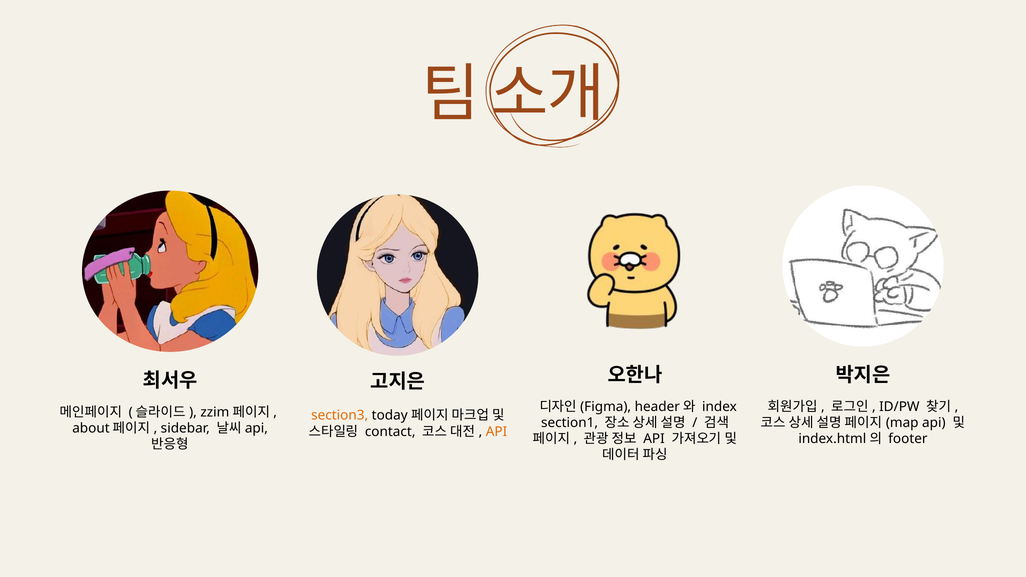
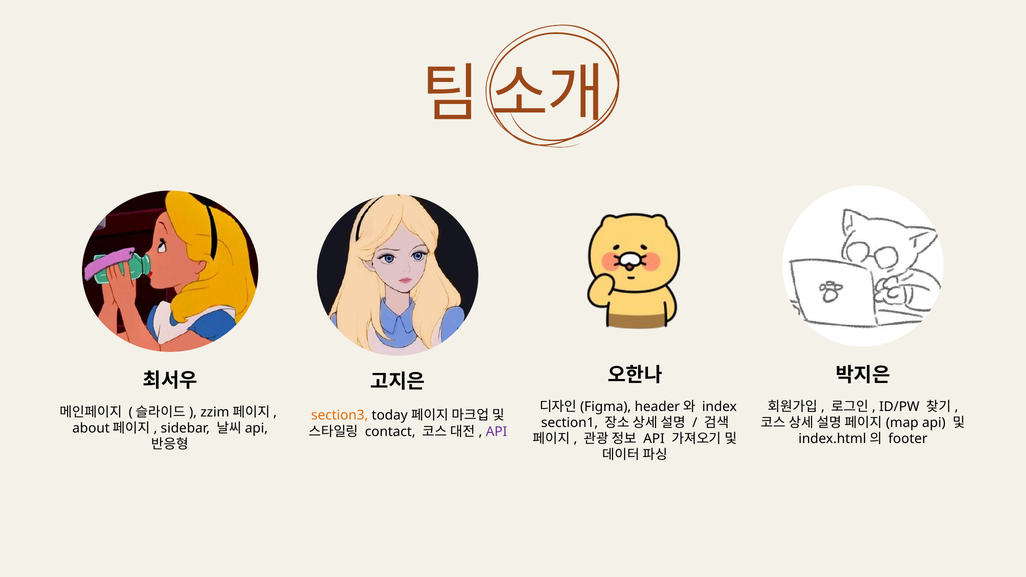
API at (497, 432) colour: orange -> purple
